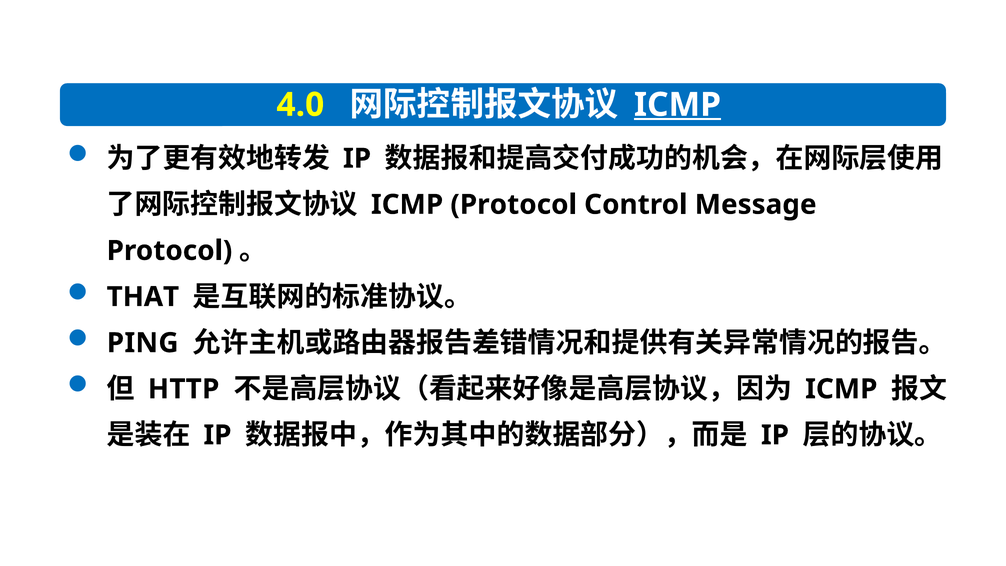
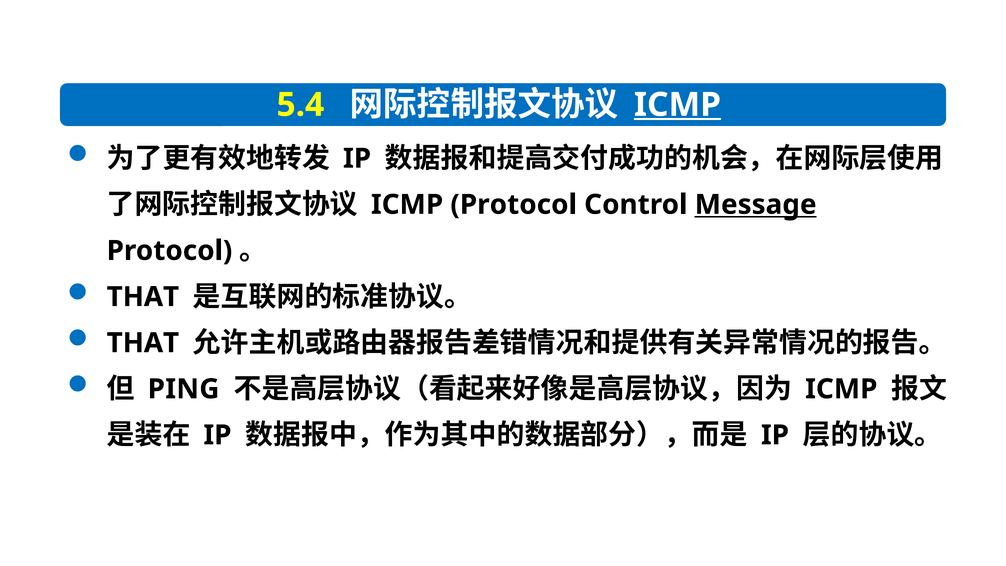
4.0: 4.0 -> 5.4
Message underline: none -> present
PING at (143, 343): PING -> THAT
HTTP: HTTP -> PING
